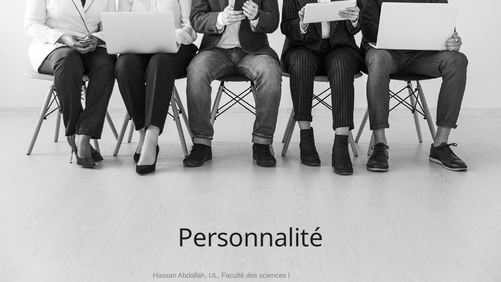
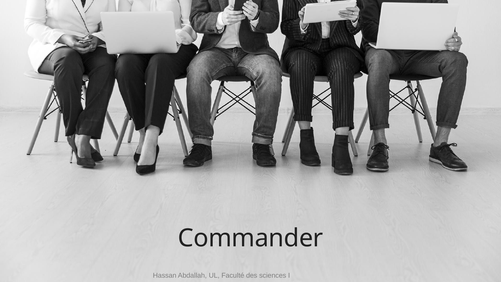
Personnalité: Personnalité -> Commander
